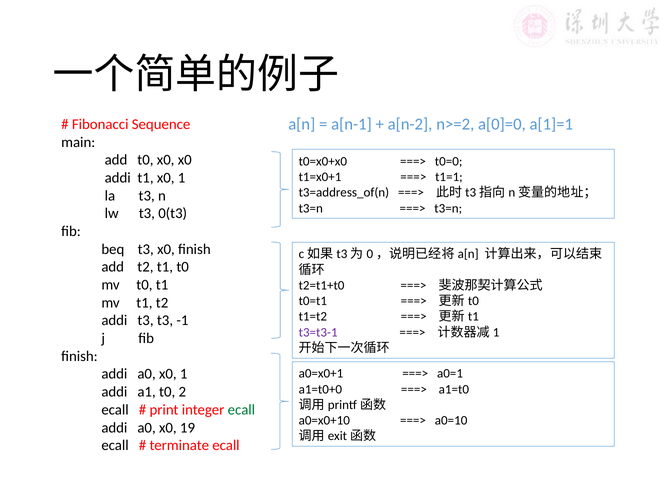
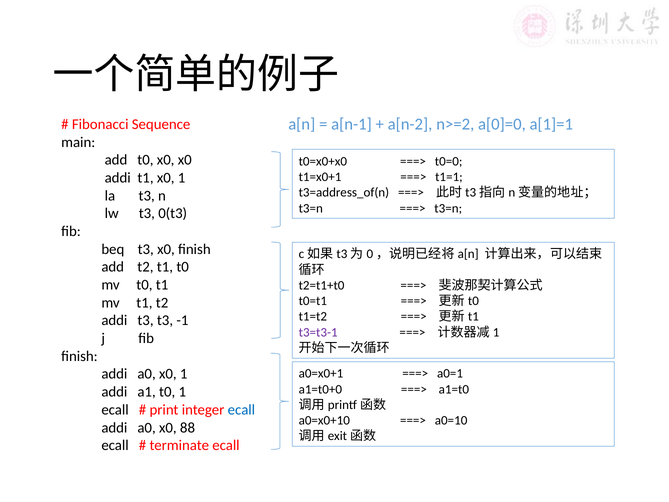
t0 2: 2 -> 1
ecall at (241, 410) colour: green -> blue
19: 19 -> 88
